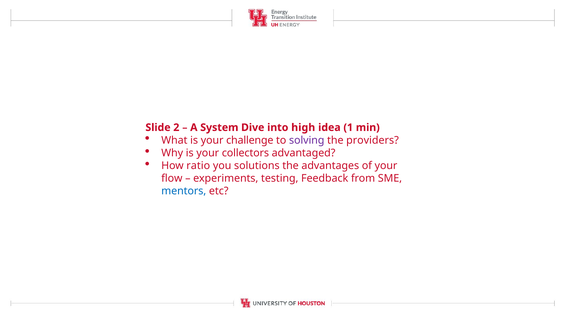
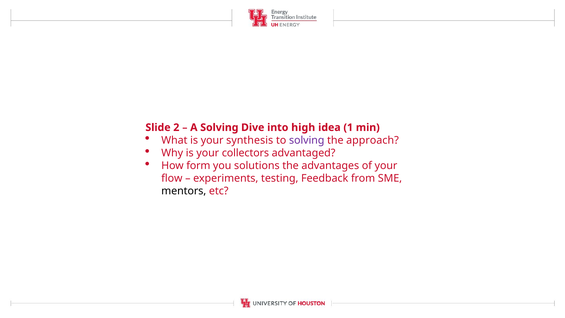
A System: System -> Solving
challenge: challenge -> synthesis
providers: providers -> approach
ratio: ratio -> form
mentors colour: blue -> black
